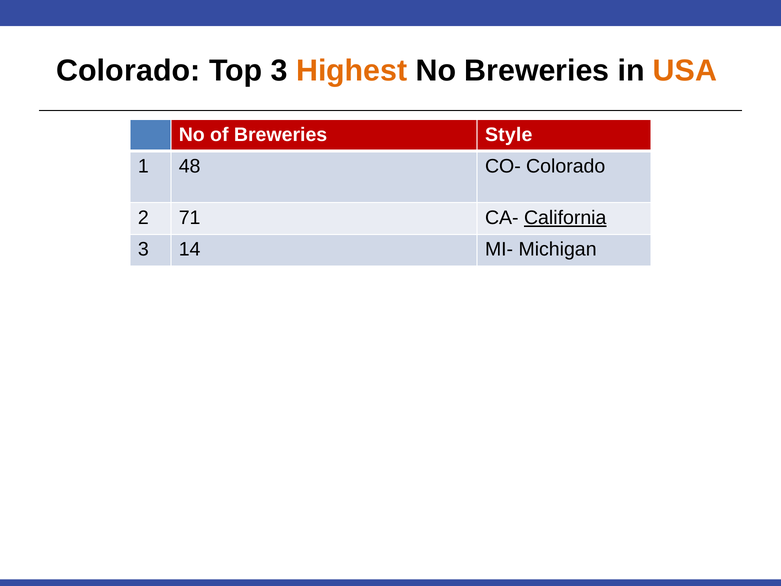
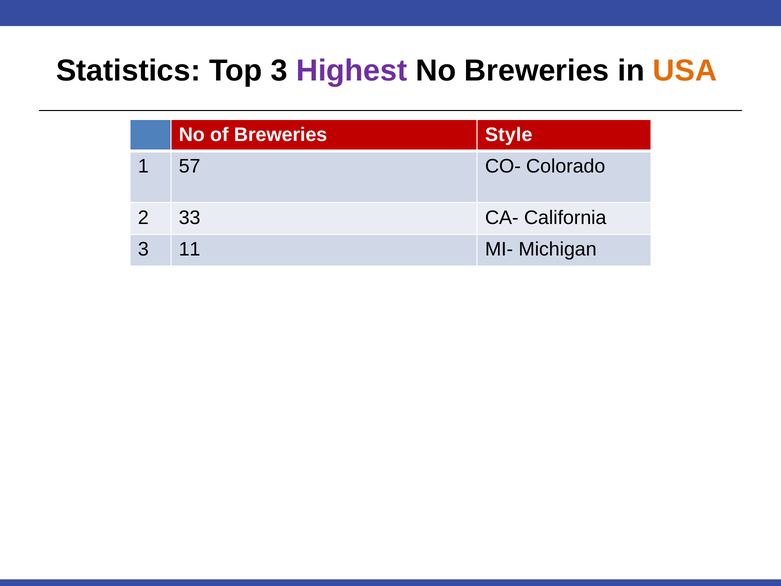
Colorado at (128, 70): Colorado -> Statistics
Highest colour: orange -> purple
48: 48 -> 57
71: 71 -> 33
California underline: present -> none
14: 14 -> 11
